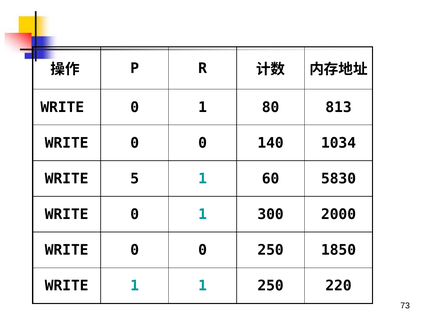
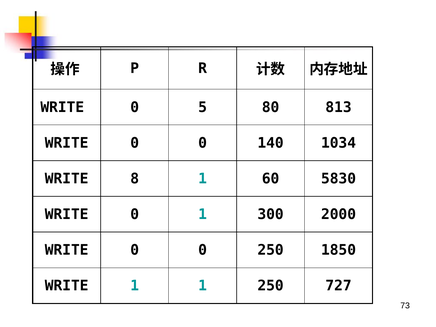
1 at (203, 107): 1 -> 5
5: 5 -> 8
220: 220 -> 727
